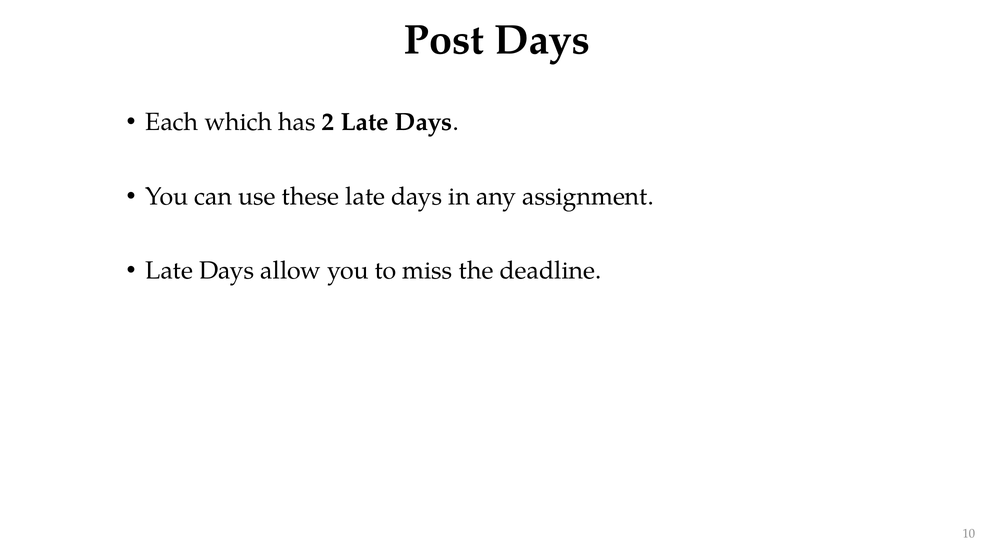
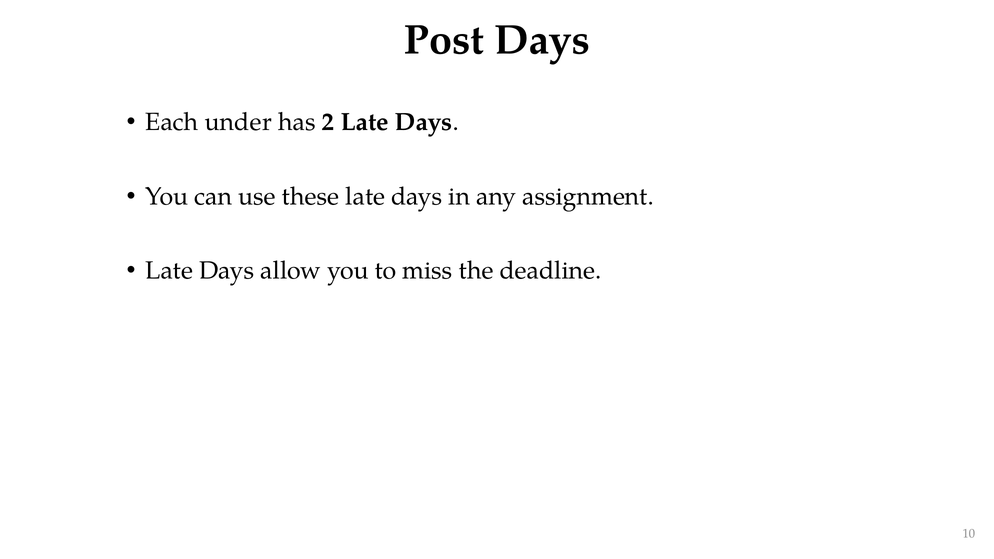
which: which -> under
